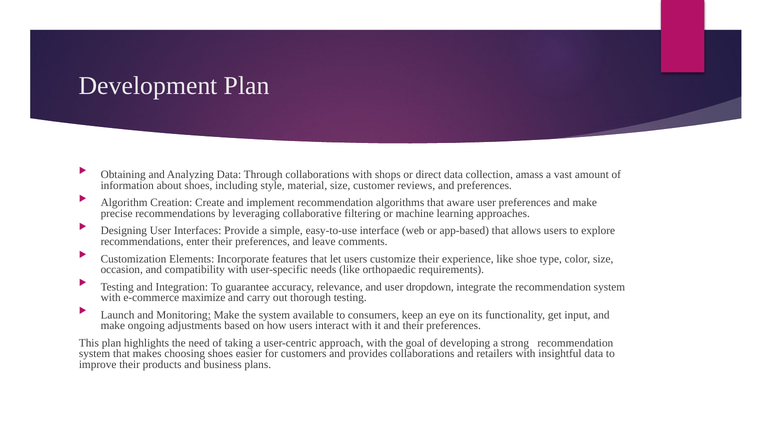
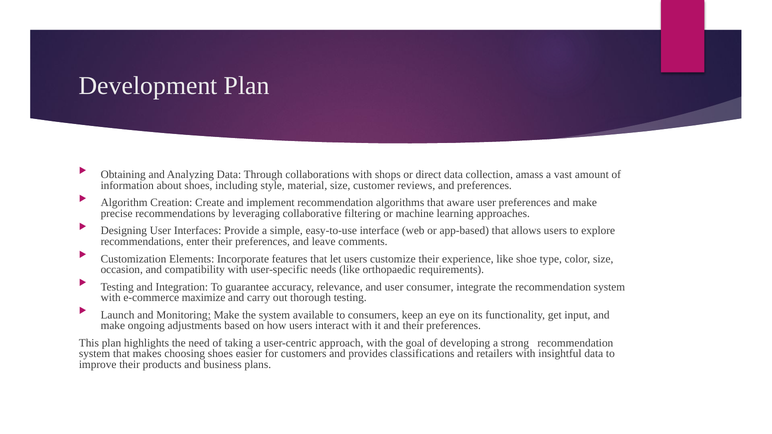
dropdown: dropdown -> consumer
provides collaborations: collaborations -> classifications
